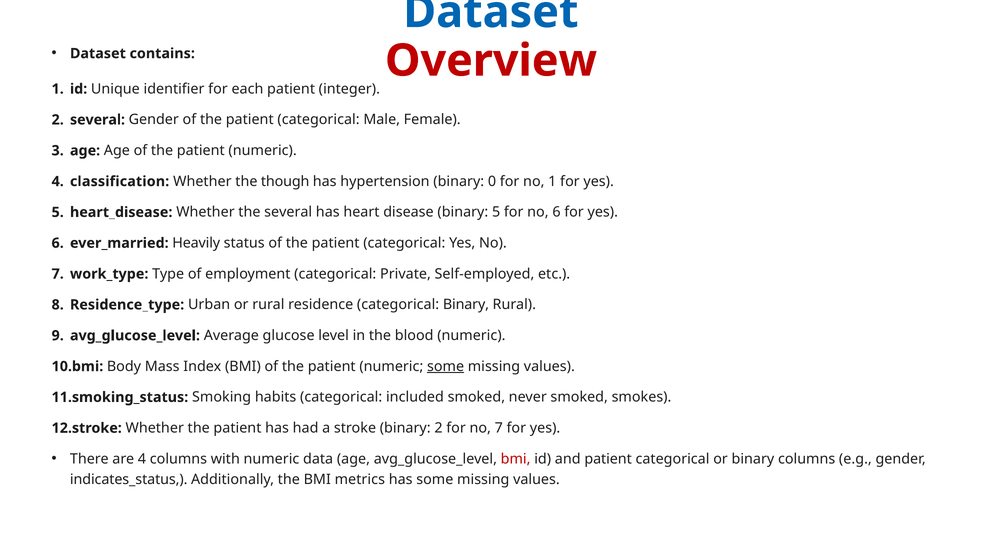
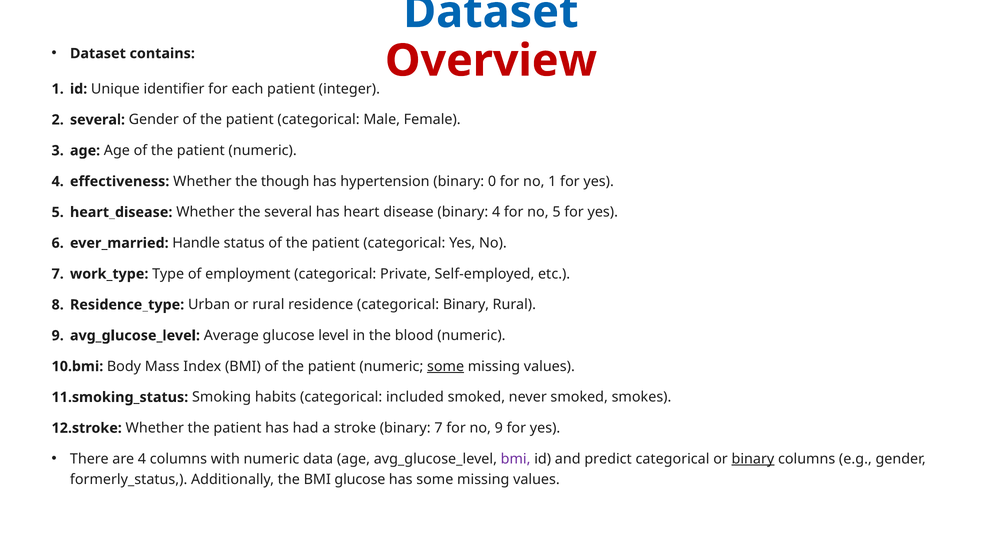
classification: classification -> effectiveness
binary 5: 5 -> 4
no 6: 6 -> 5
Heavily: Heavily -> Handle
binary 2: 2 -> 7
for no 7: 7 -> 9
bmi at (516, 459) colour: red -> purple
and patient: patient -> predict
binary at (753, 459) underline: none -> present
indicates_status: indicates_status -> formerly_status
BMI metrics: metrics -> glucose
